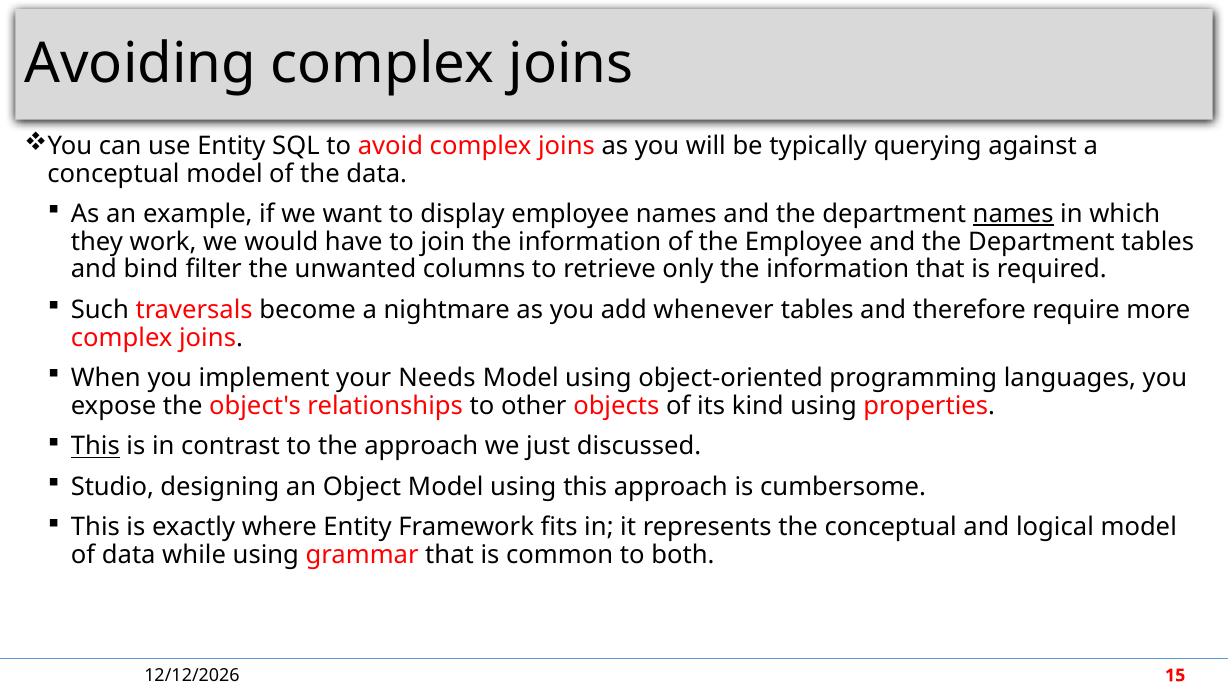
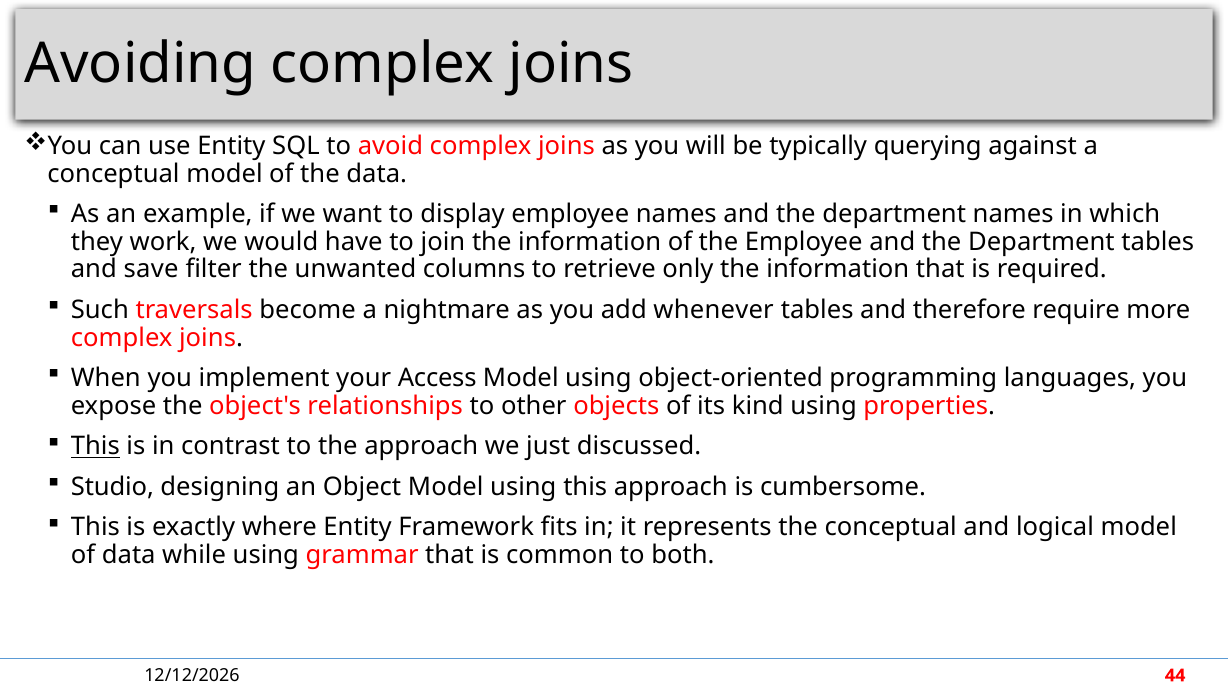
names at (1013, 214) underline: present -> none
bind: bind -> save
Needs: Needs -> Access
15: 15 -> 44
